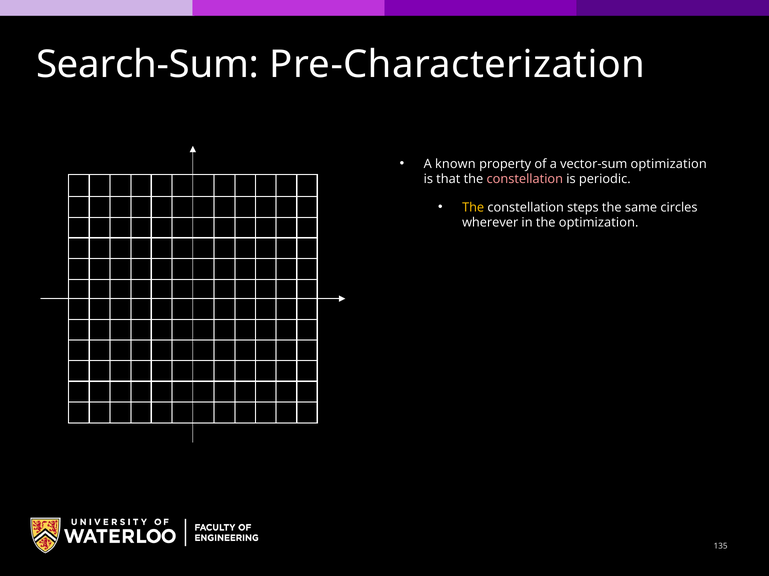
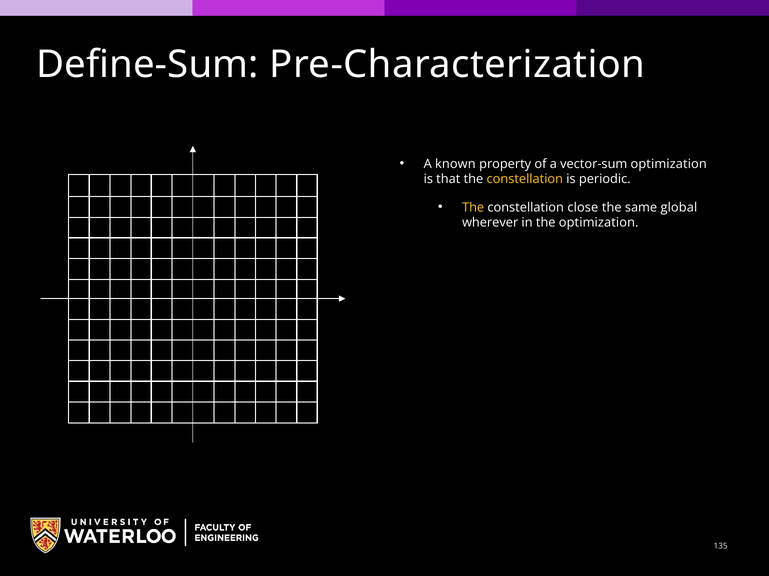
Search-Sum: Search-Sum -> Define-Sum
constellation at (525, 179) colour: pink -> yellow
steps: steps -> close
circles: circles -> global
